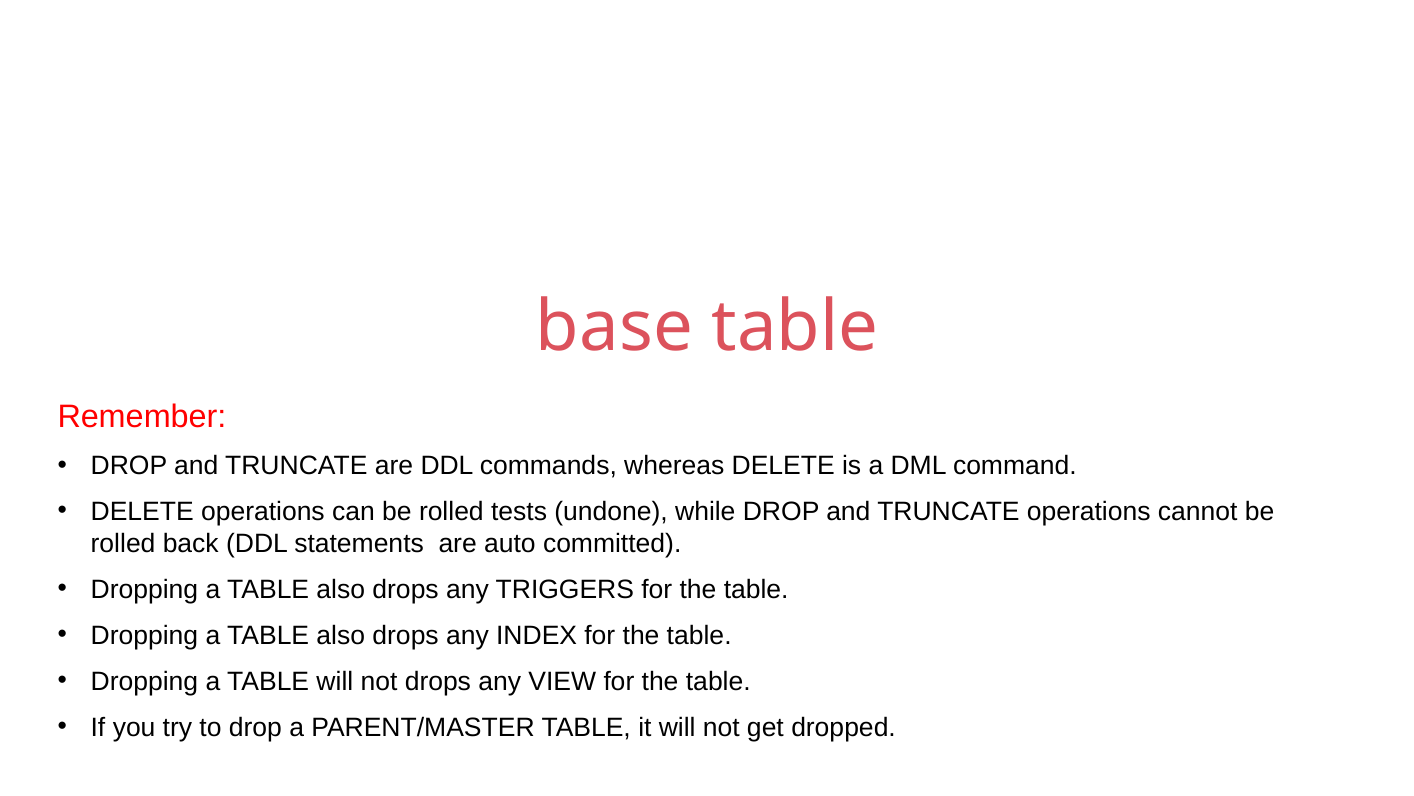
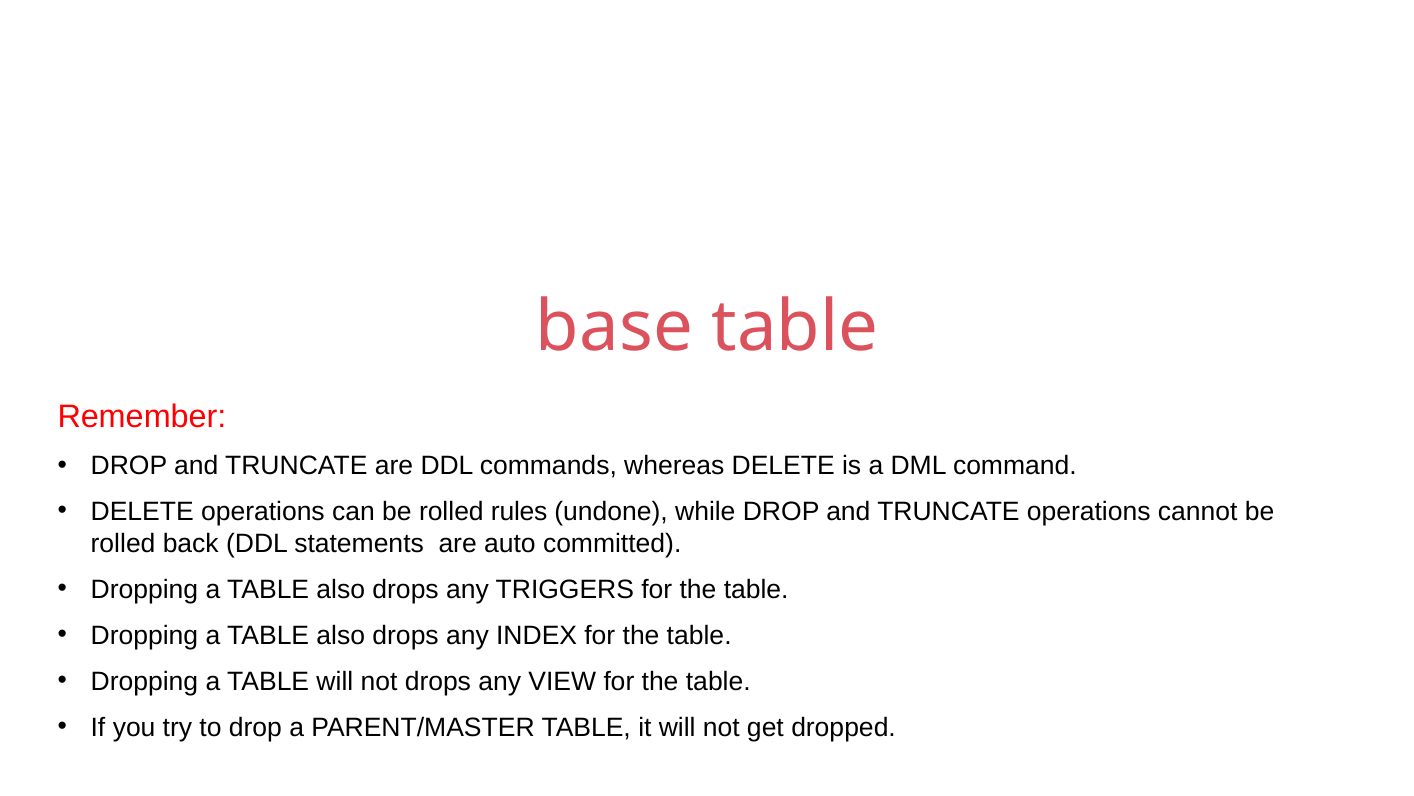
tests: tests -> rules
